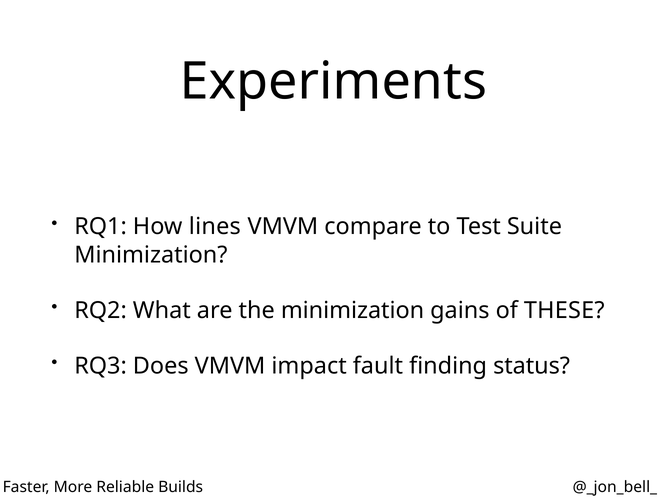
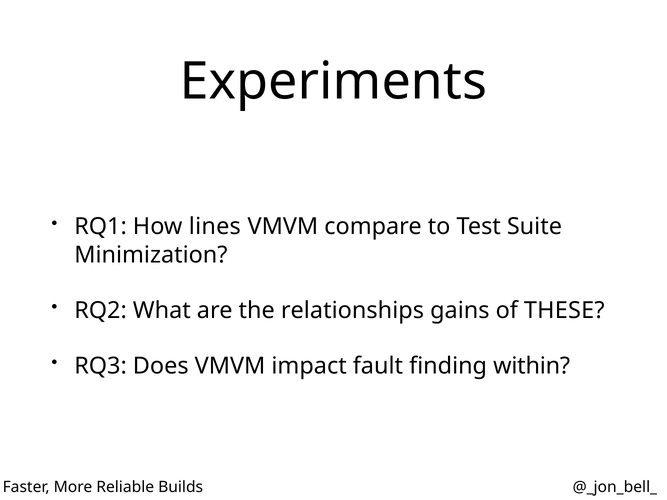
the minimization: minimization -> relationships
status: status -> within
